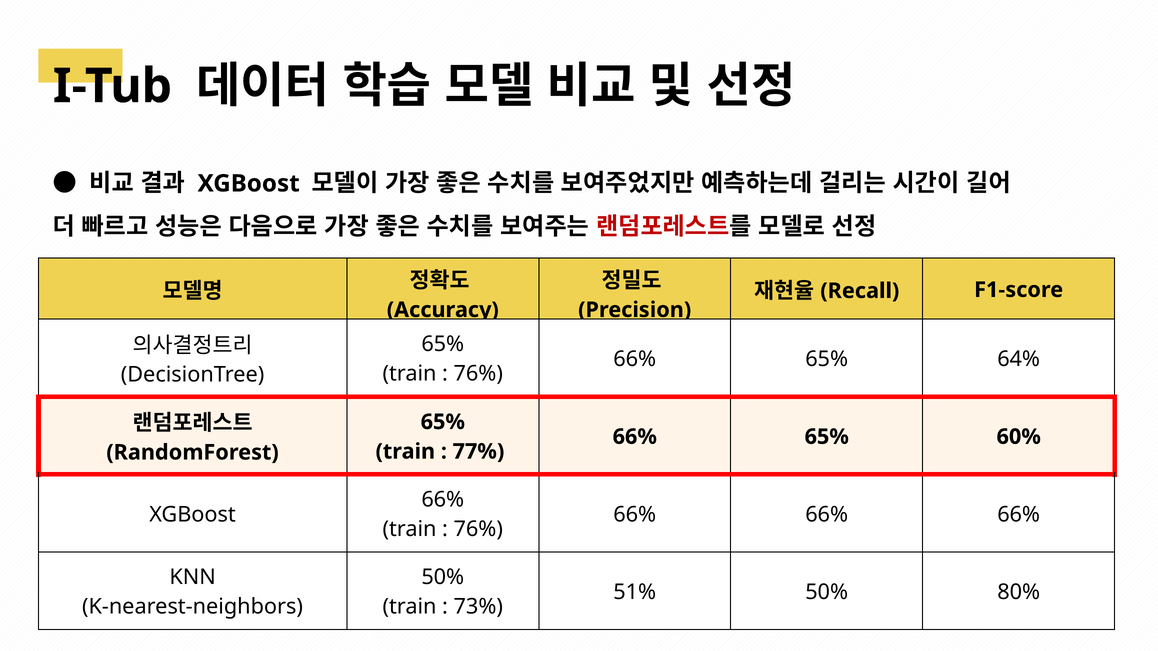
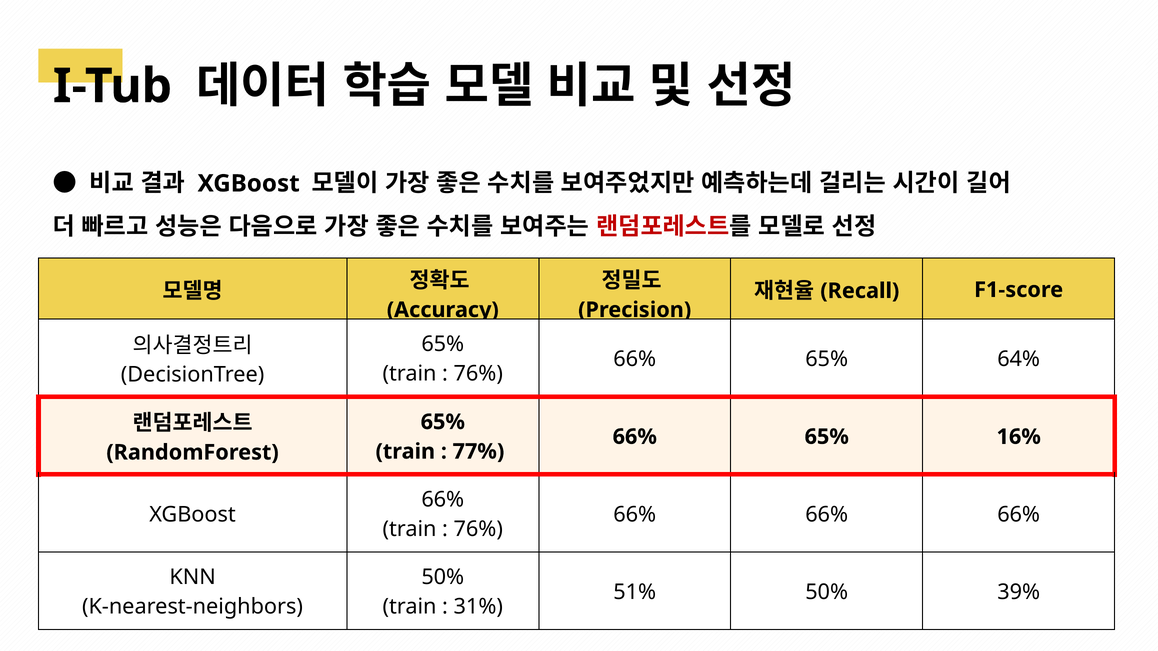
60%: 60% -> 16%
80%: 80% -> 39%
73%: 73% -> 31%
